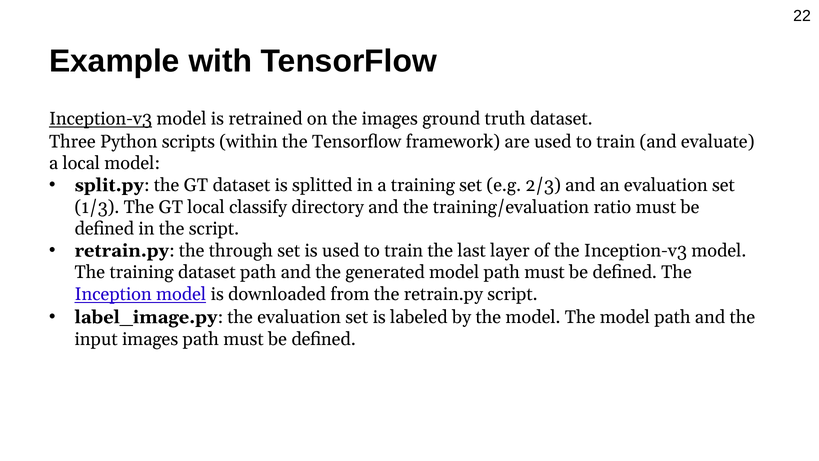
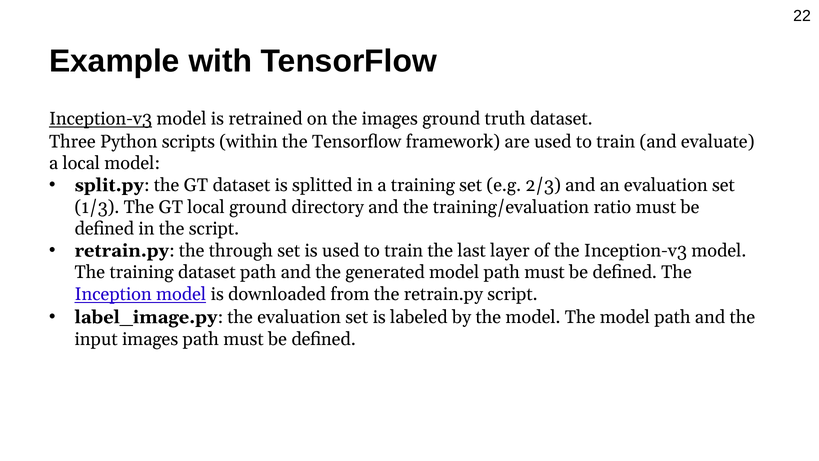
local classify: classify -> ground
